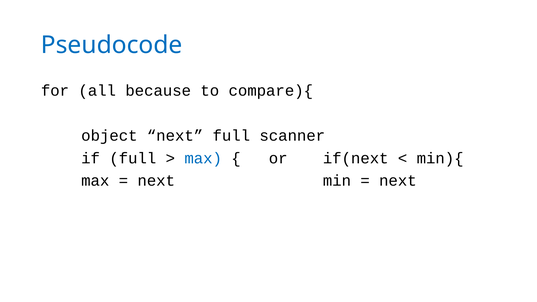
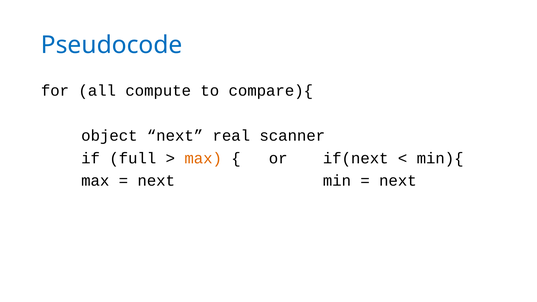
because: because -> compute
next full: full -> real
max at (203, 158) colour: blue -> orange
